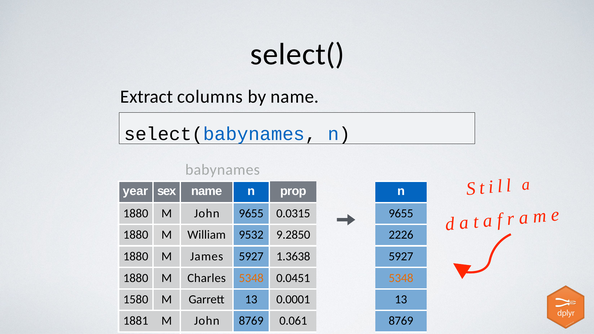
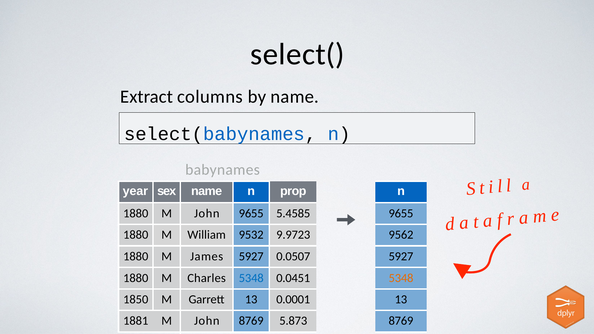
0.0315: 0.0315 -> 5.4585
9.2850: 9.2850 -> 9.9723
2226: 2226 -> 9562
1.3638: 1.3638 -> 0.0507
5348 at (251, 278) colour: orange -> blue
1580: 1580 -> 1850
0.061: 0.061 -> 5.873
